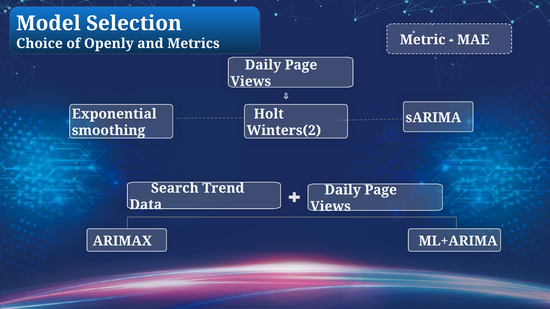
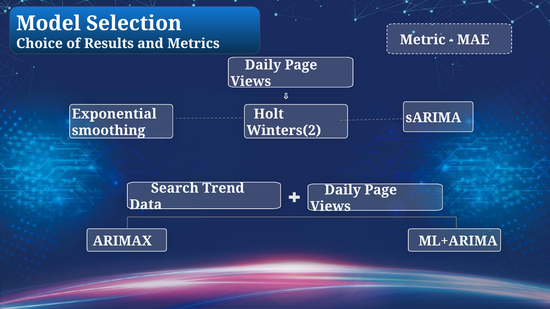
Openly: Openly -> Results
